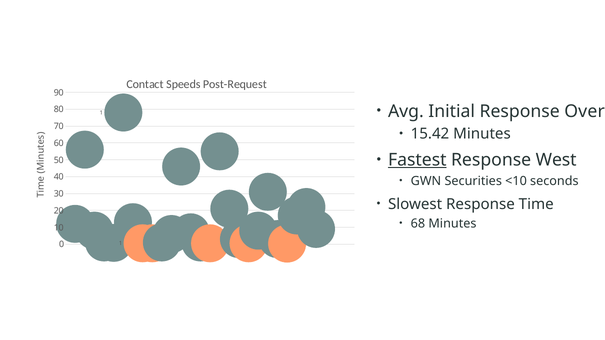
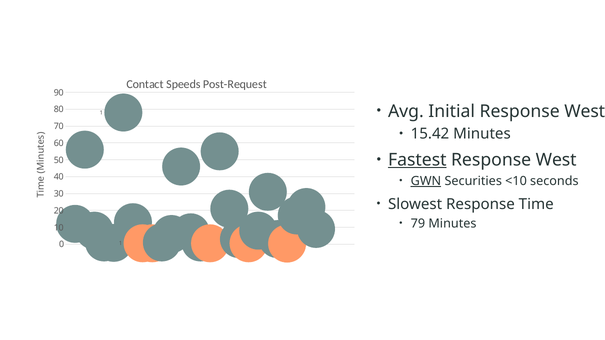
Initial Response Over: Over -> West
GWN underline: none -> present
68: 68 -> 79
